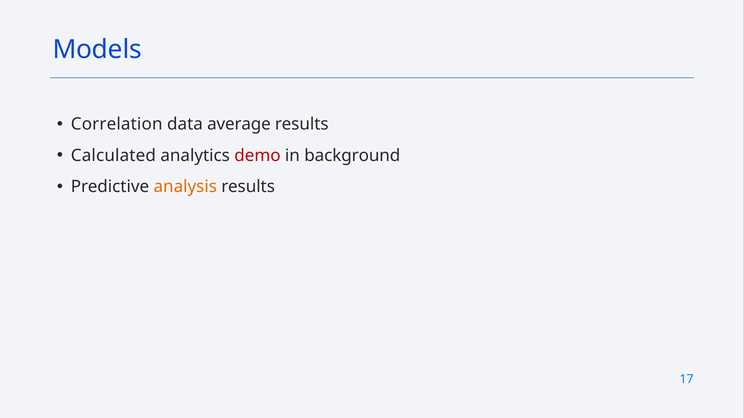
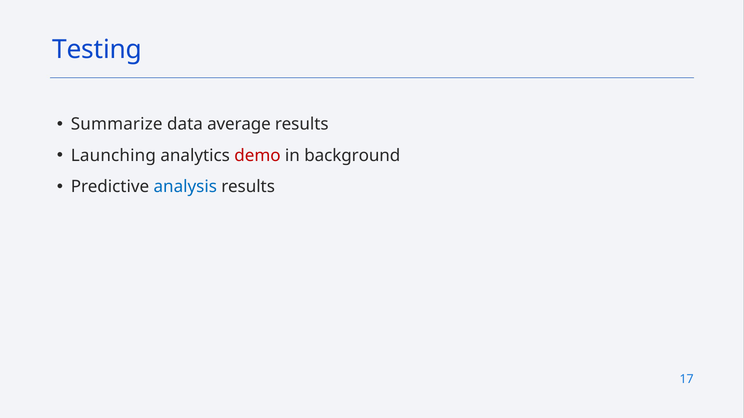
Models: Models -> Testing
Correlation: Correlation -> Summarize
Calculated: Calculated -> Launching
analysis colour: orange -> blue
